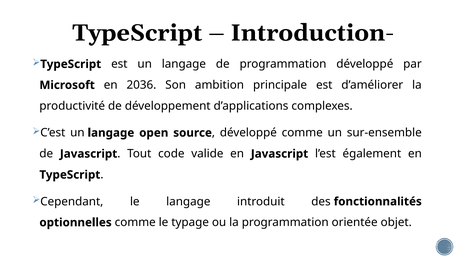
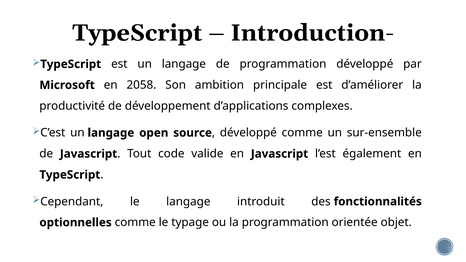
2036: 2036 -> 2058
